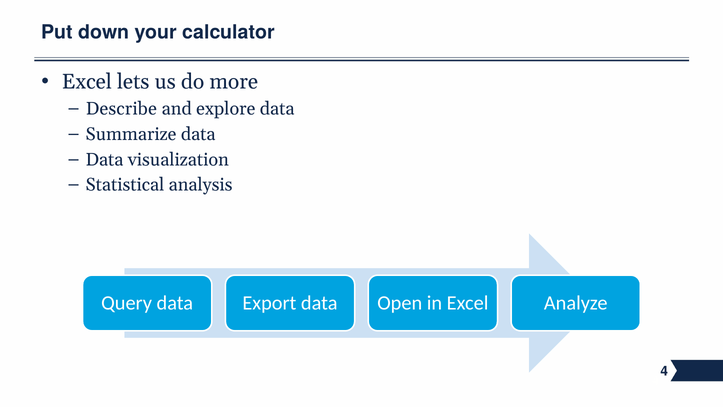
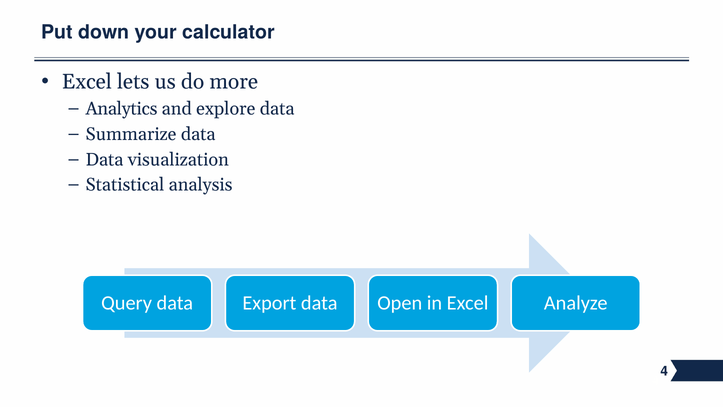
Describe: Describe -> Analytics
